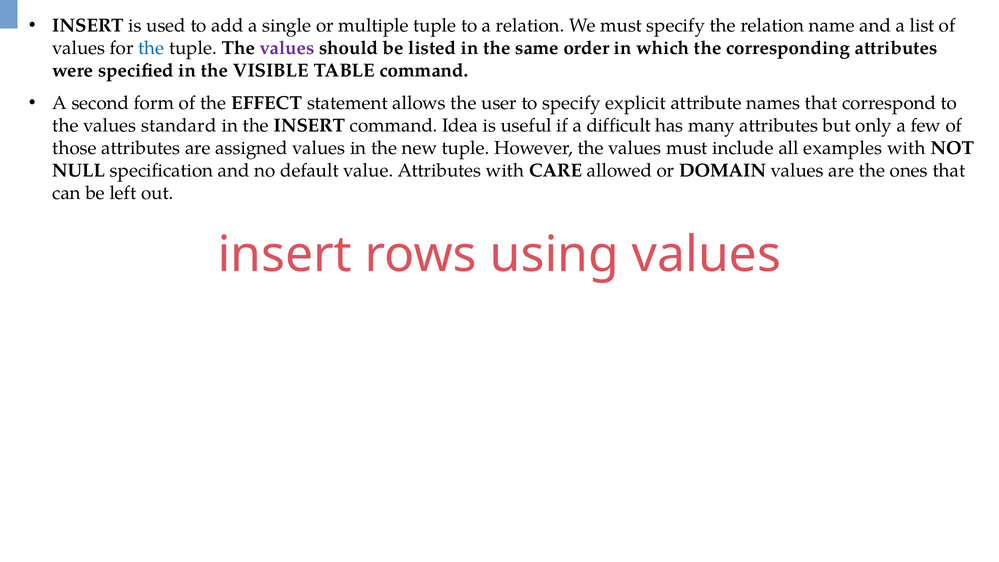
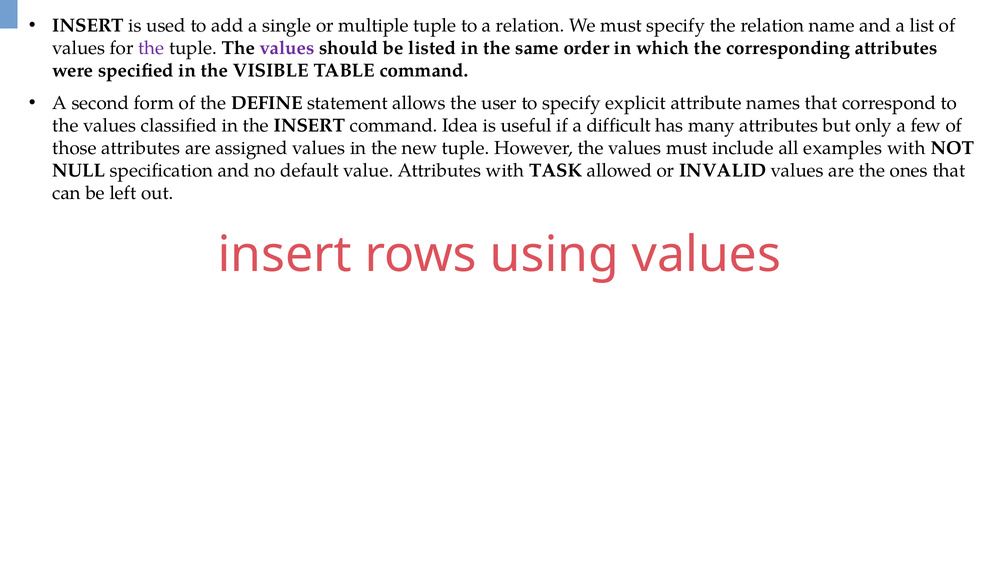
the at (151, 48) colour: blue -> purple
EFFECT: EFFECT -> DEFINE
standard: standard -> classified
CARE: CARE -> TASK
DOMAIN: DOMAIN -> INVALID
